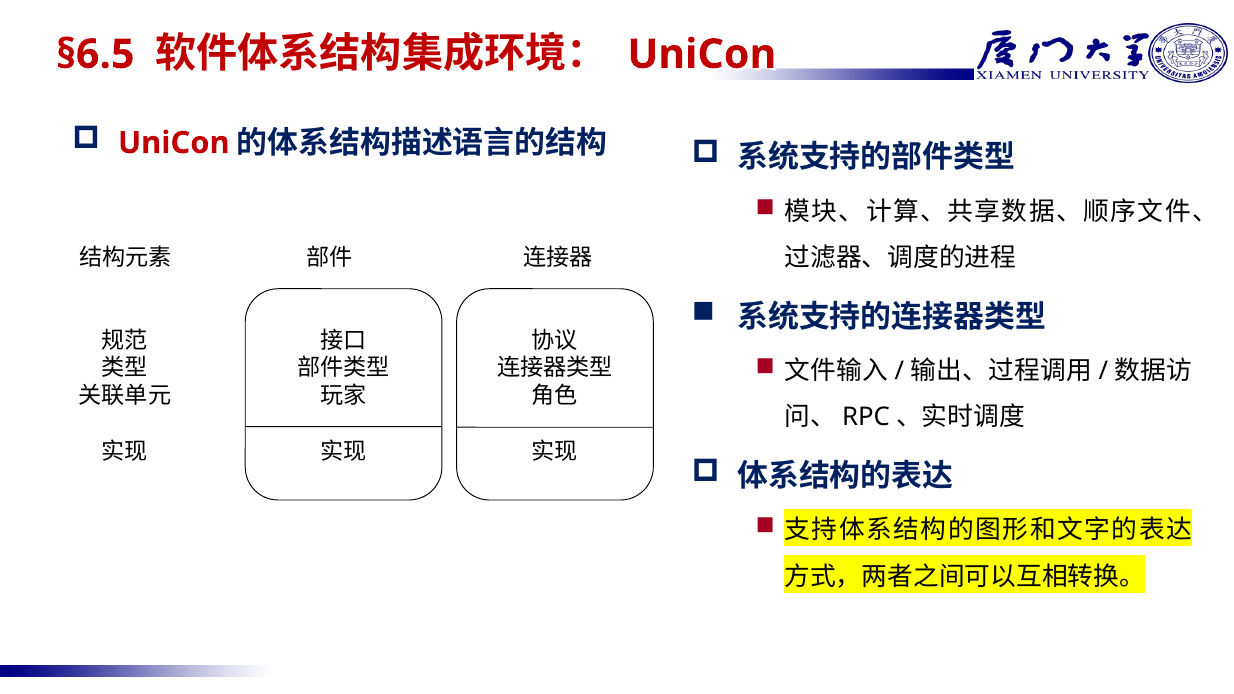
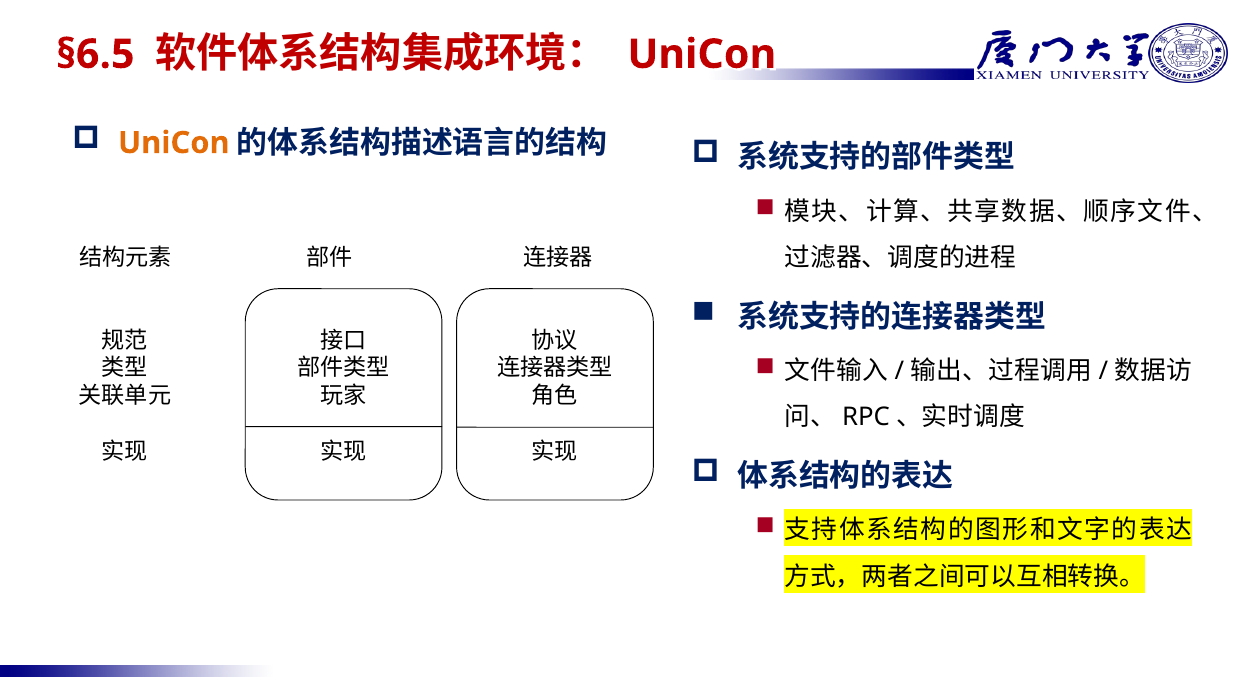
UniCon at (174, 143) colour: red -> orange
